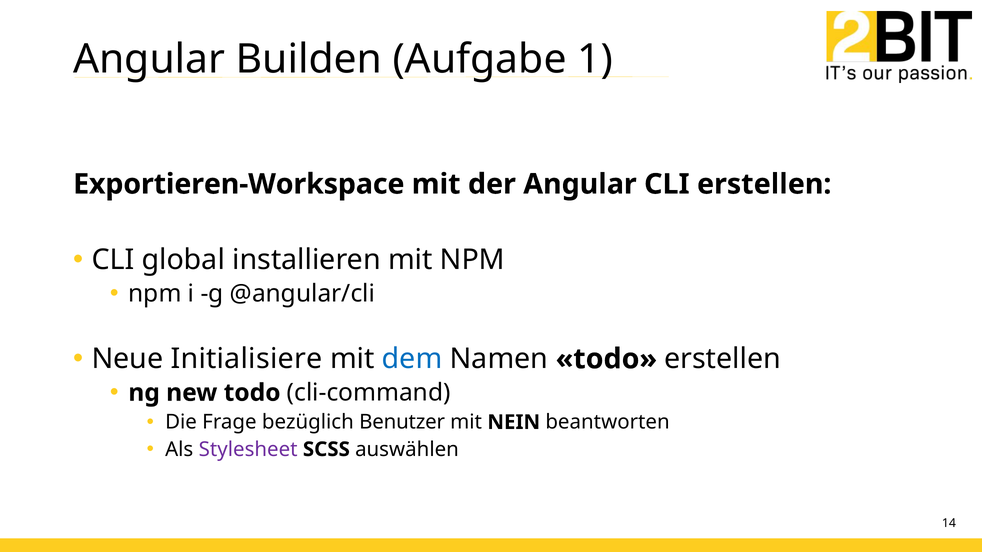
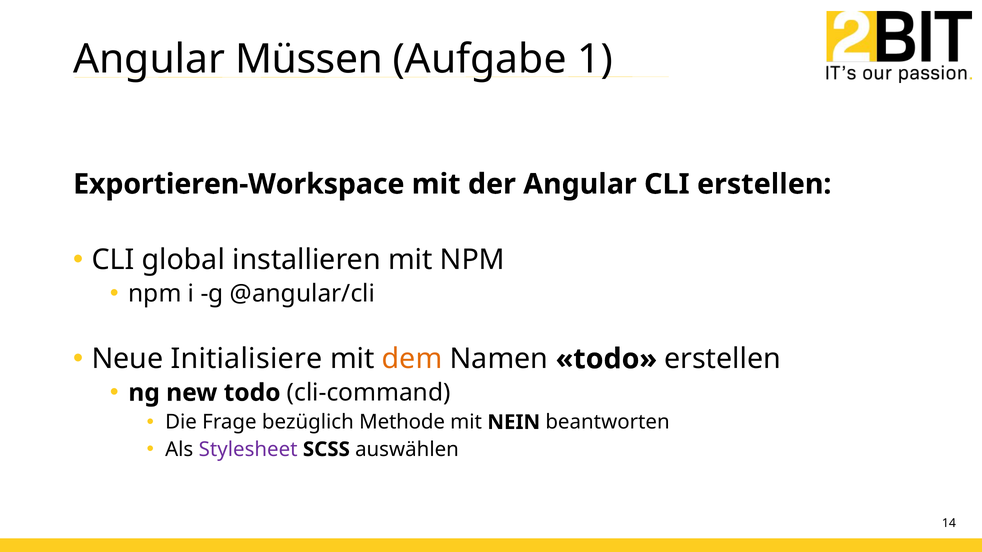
Builden: Builden -> Müssen
dem colour: blue -> orange
Benutzer: Benutzer -> Methode
